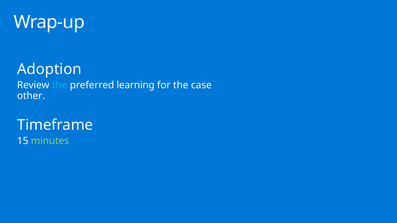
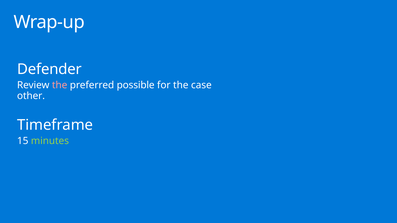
Adoption: Adoption -> Defender
the at (60, 85) colour: light blue -> pink
learning: learning -> possible
